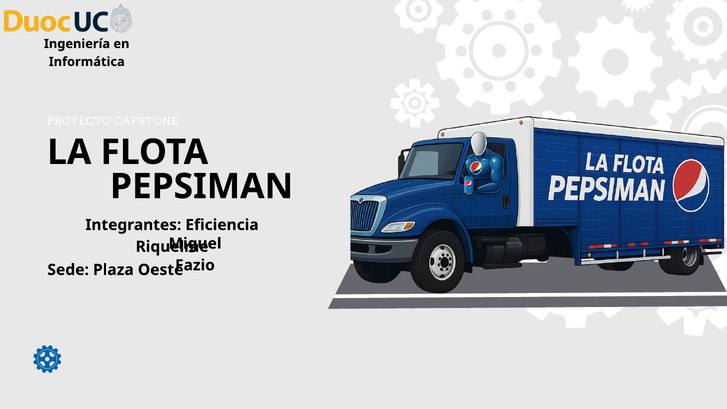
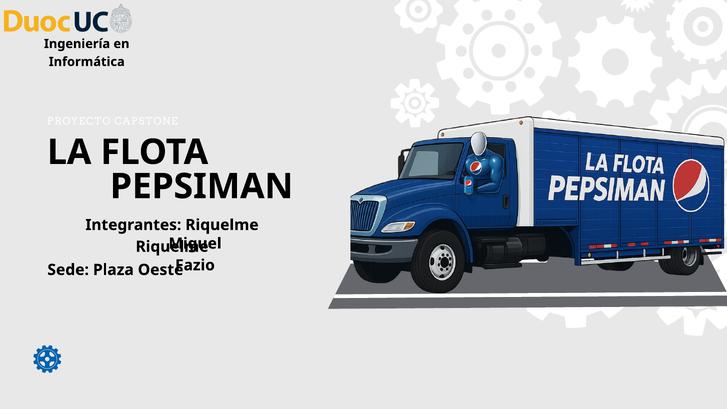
Integrantes Eficiencia: Eficiencia -> Riquelme
